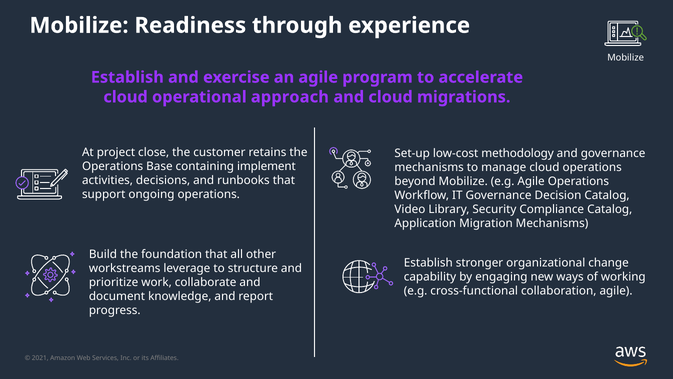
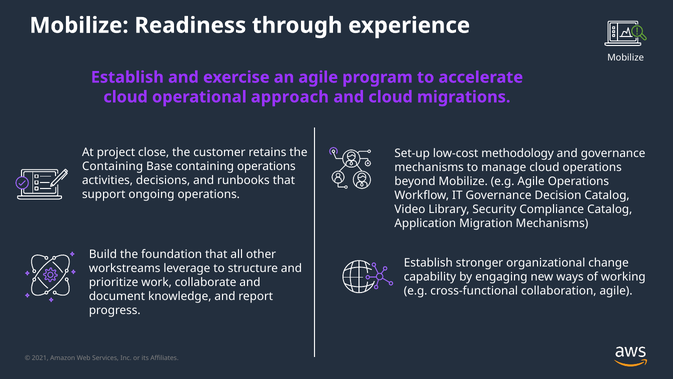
Operations at (113, 166): Operations -> Containing
containing implement: implement -> operations
